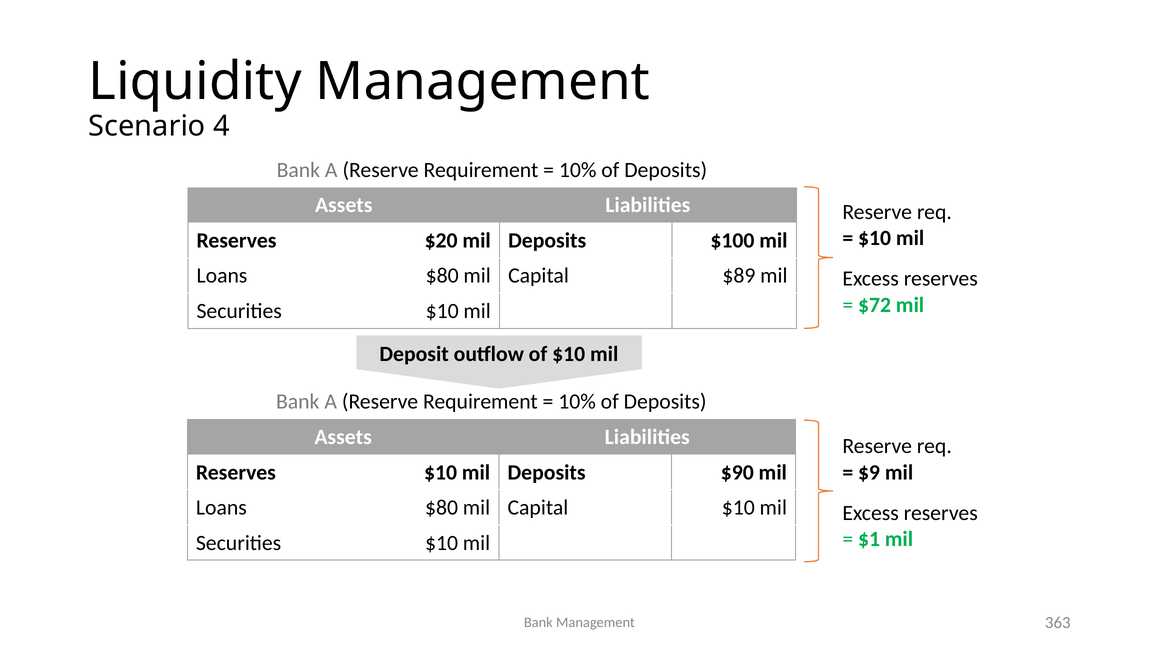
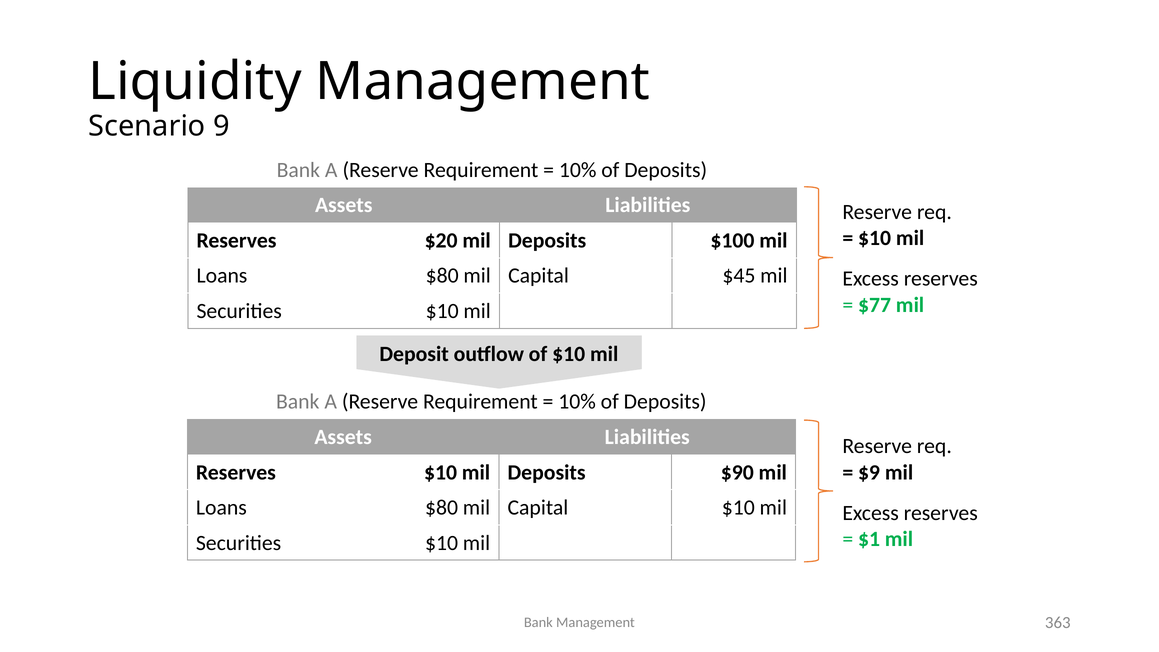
4: 4 -> 9
$89: $89 -> $45
$72: $72 -> $77
